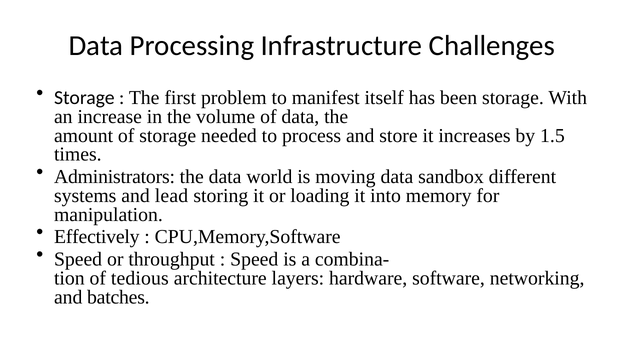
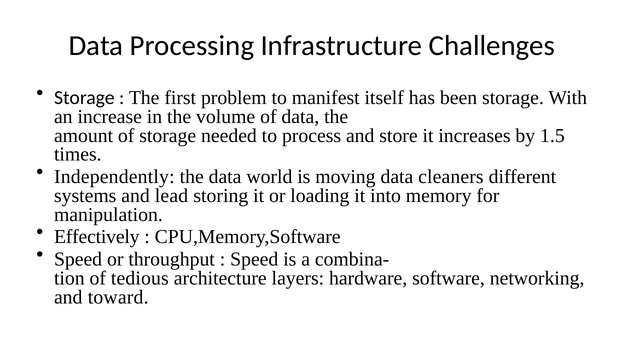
Administrators: Administrators -> Independently
sandbox: sandbox -> cleaners
batches: batches -> toward
